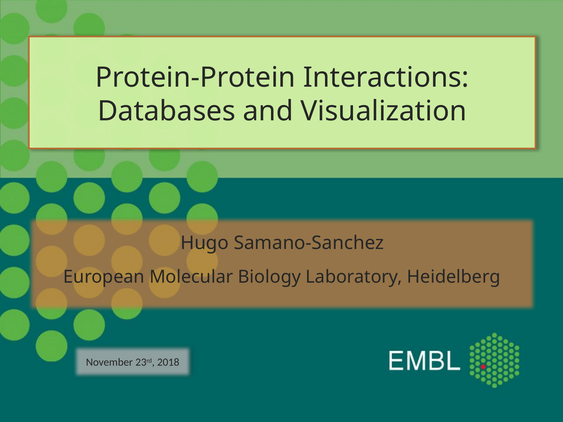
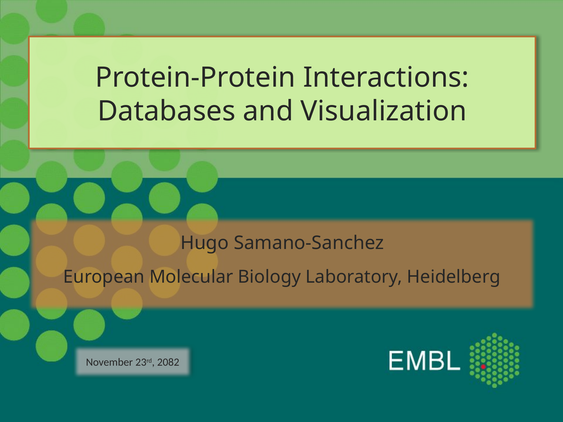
2018: 2018 -> 2082
